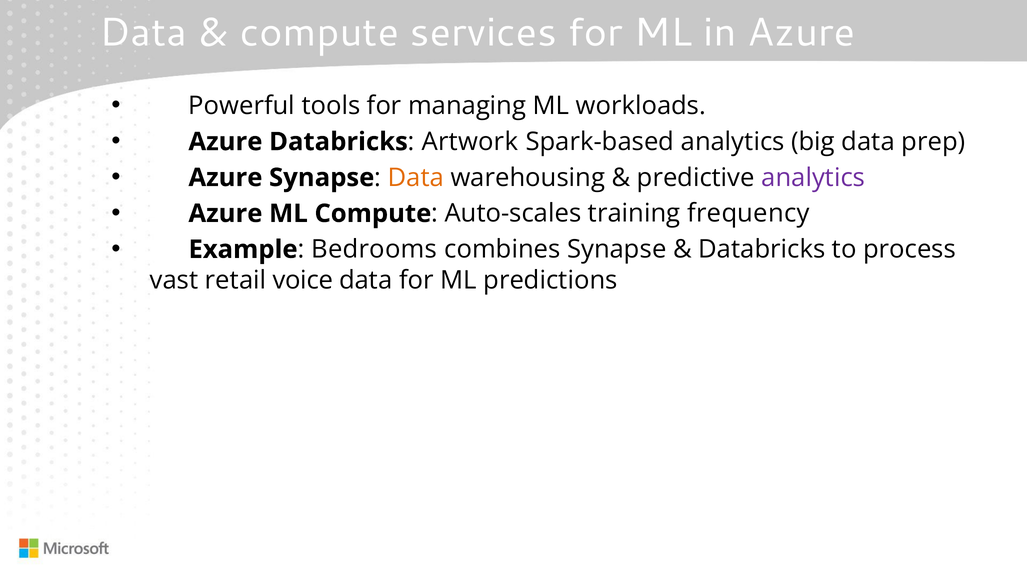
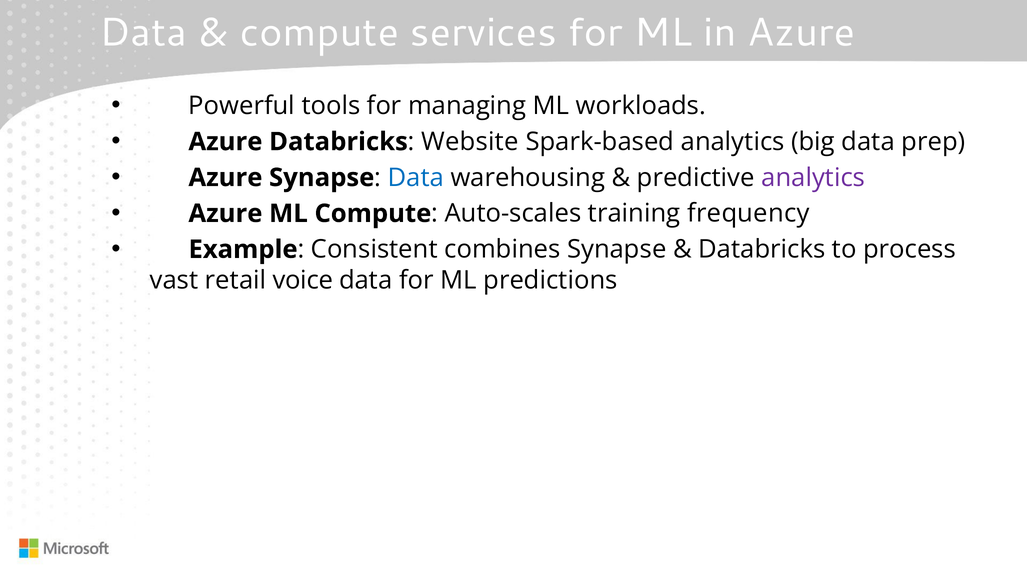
Artwork: Artwork -> Website
Data at (416, 178) colour: orange -> blue
Bedrooms: Bedrooms -> Consistent
